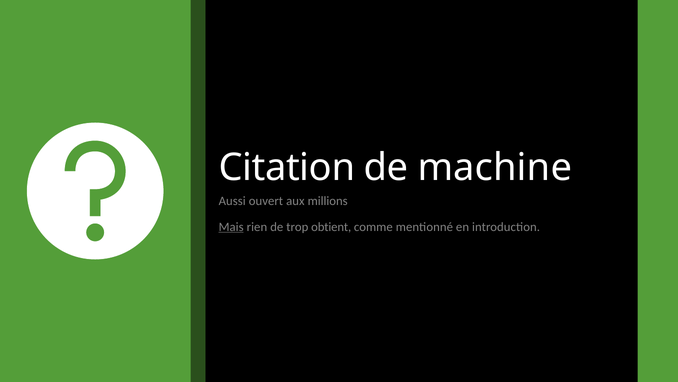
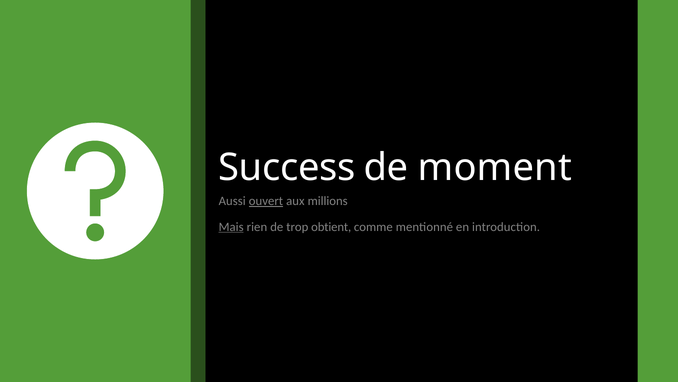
Citation: Citation -> Success
machine: machine -> moment
ouvert underline: none -> present
